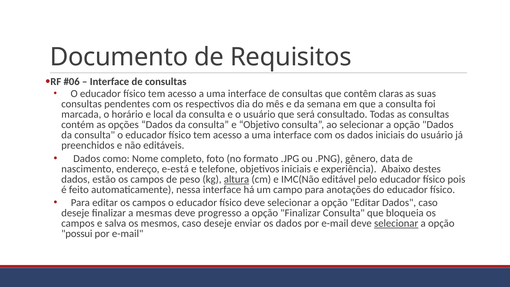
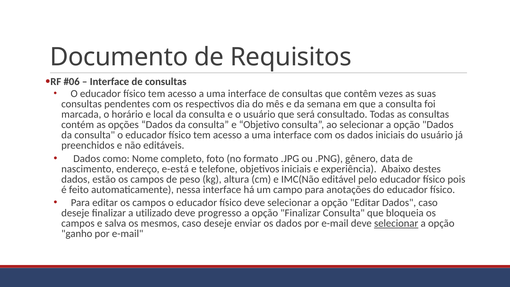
claras: claras -> vezes
altura underline: present -> none
mesmas: mesmas -> utilizado
possui: possui -> ganho
